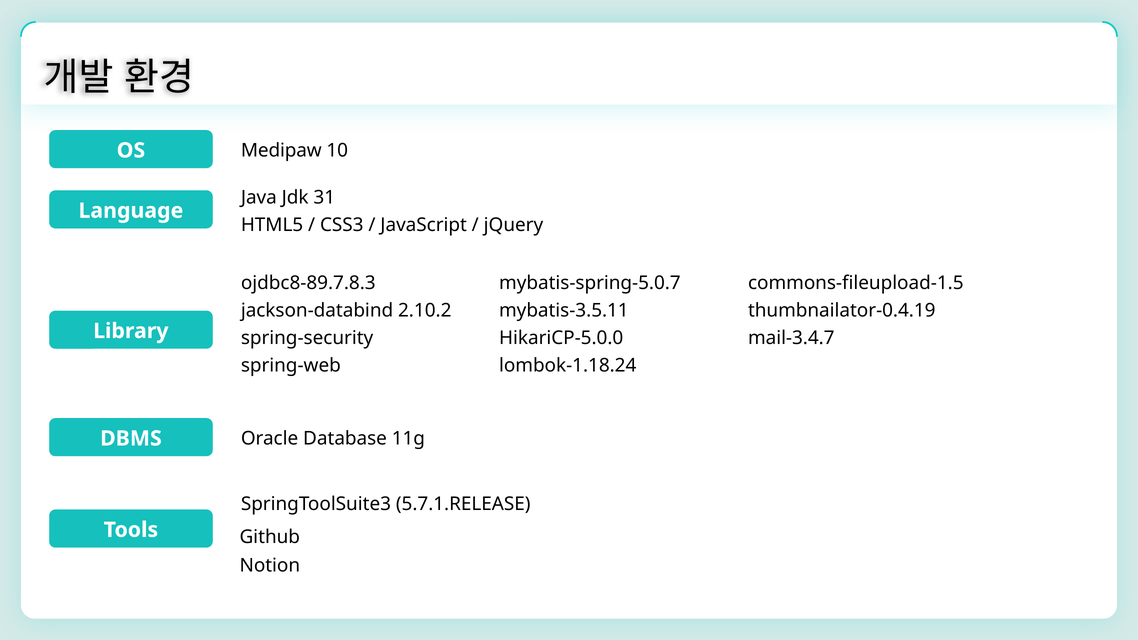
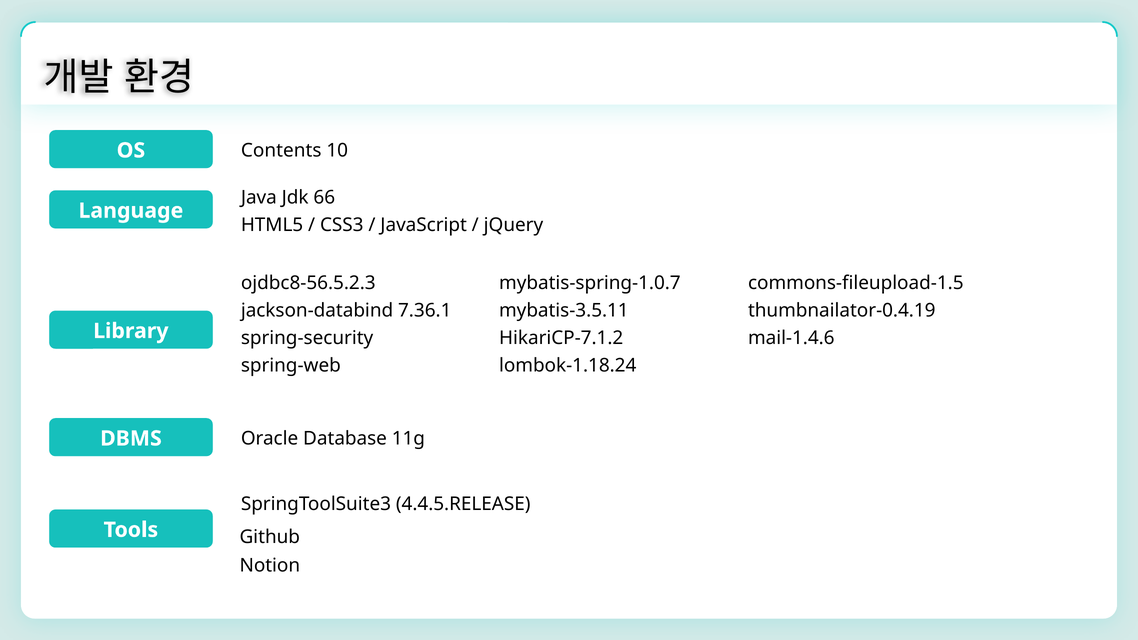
Medipaw: Medipaw -> Contents
31: 31 -> 66
ojdbc8-89.7.8.3: ojdbc8-89.7.8.3 -> ojdbc8-56.5.2.3
mybatis-spring-5.0.7: mybatis-spring-5.0.7 -> mybatis-spring-1.0.7
2.10.2: 2.10.2 -> 7.36.1
HikariCP-5.0.0: HikariCP-5.0.0 -> HikariCP-7.1.2
mail-3.4.7: mail-3.4.7 -> mail-1.4.6
5.7.1.RELEASE: 5.7.1.RELEASE -> 4.4.5.RELEASE
